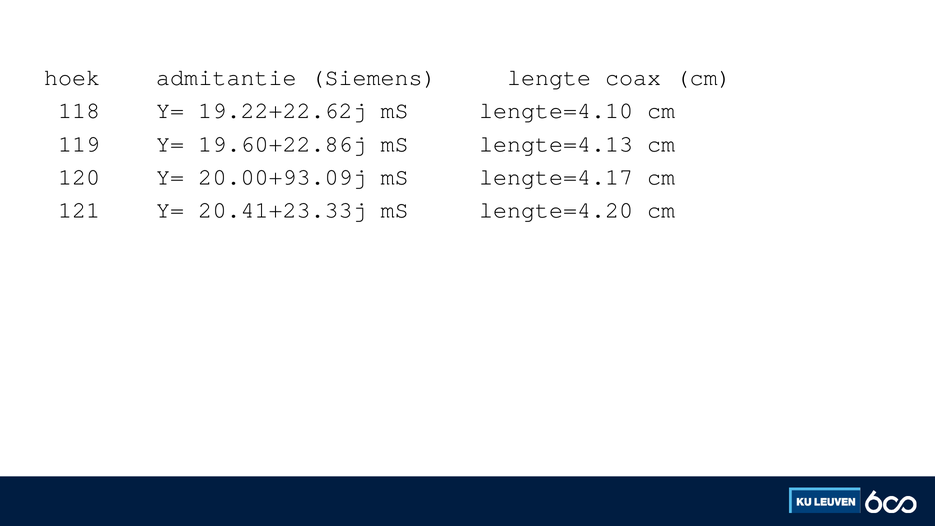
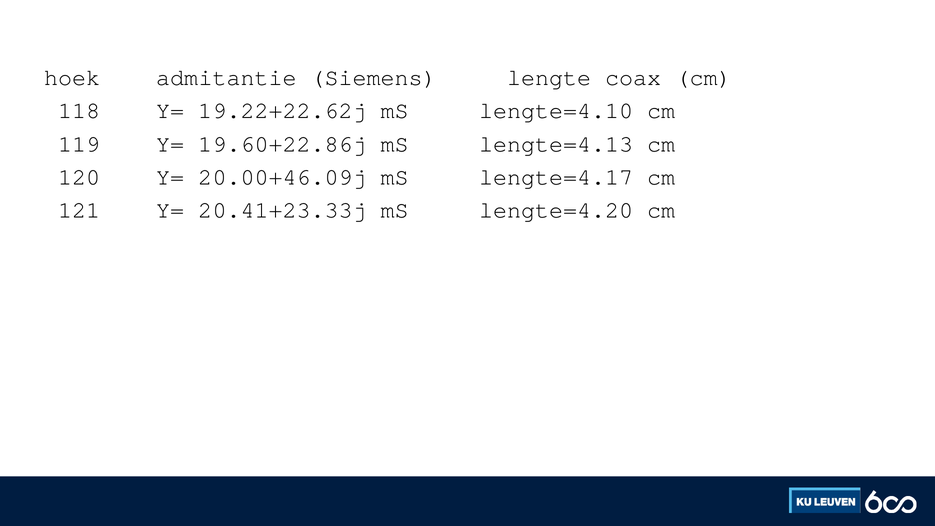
20.00+93.09j: 20.00+93.09j -> 20.00+46.09j
